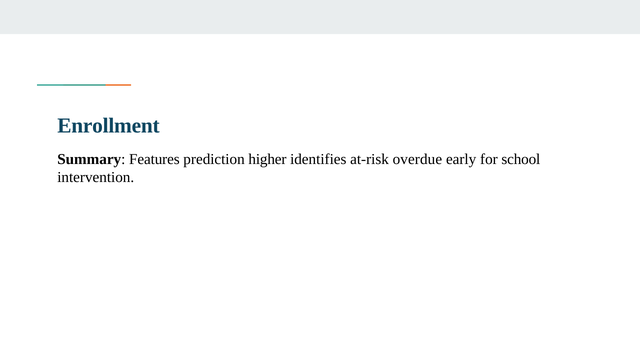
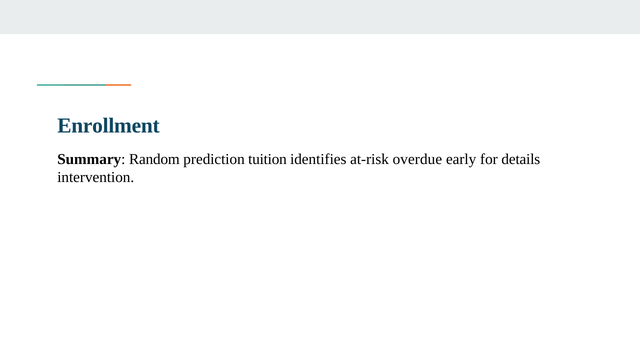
Features: Features -> Random
higher: higher -> tuition
school: school -> details
